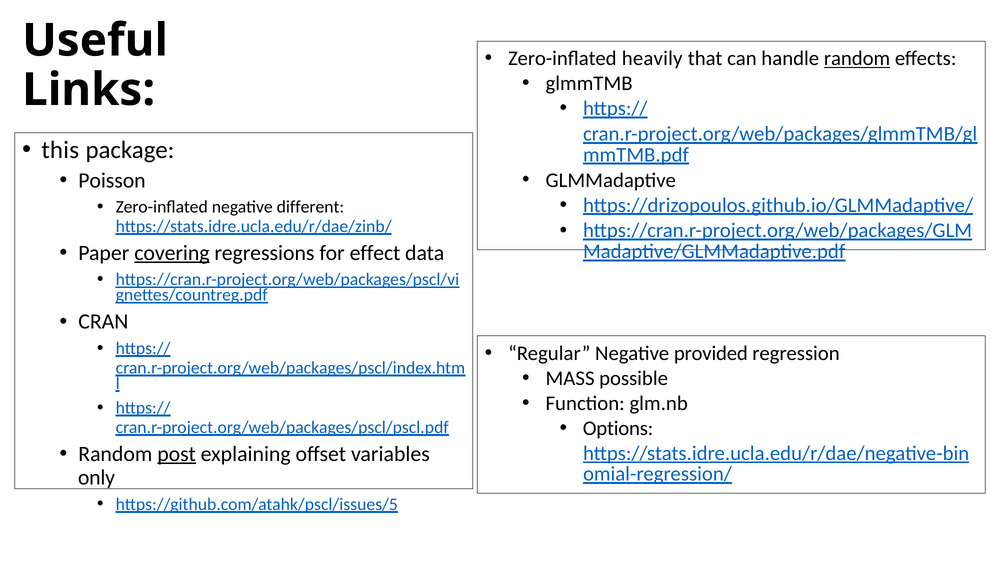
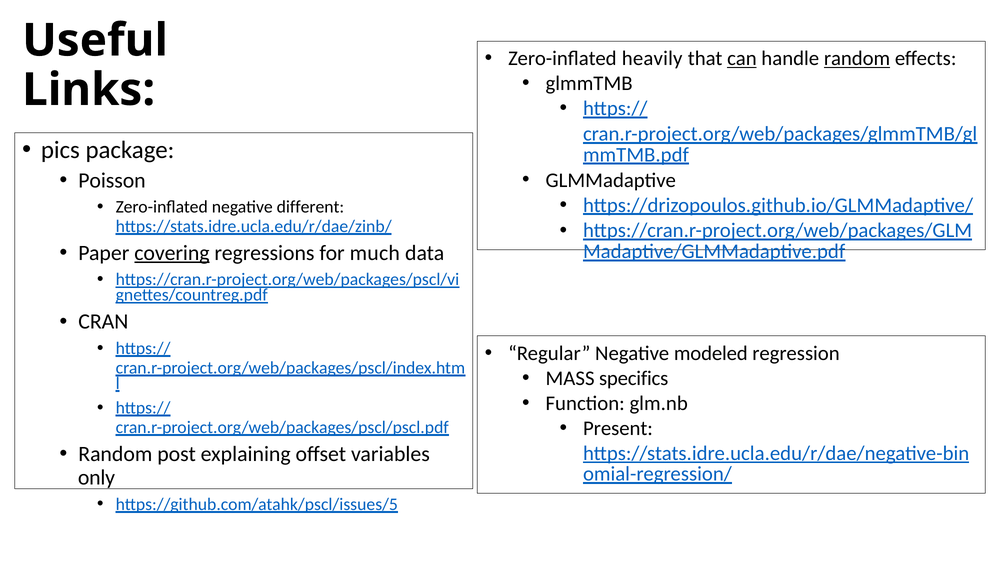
can underline: none -> present
this: this -> pics
effect: effect -> much
provided: provided -> modeled
possible: possible -> specifics
Options: Options -> Present
post underline: present -> none
